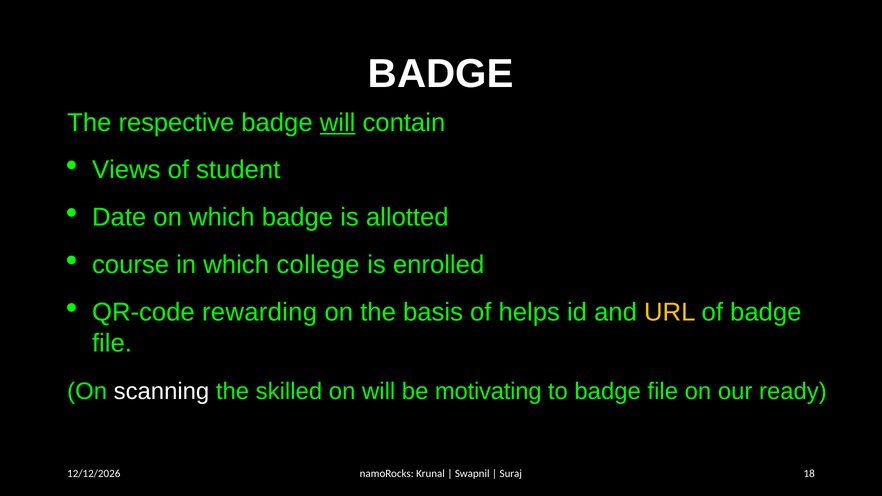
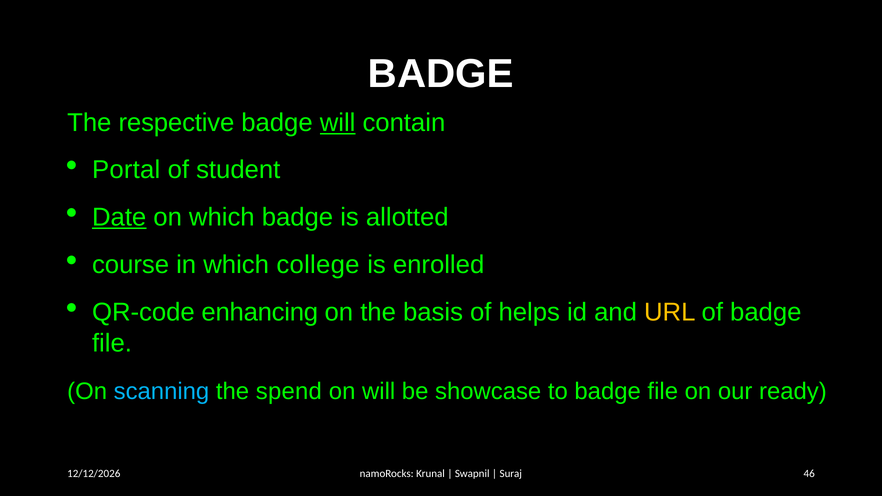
Views: Views -> Portal
Date underline: none -> present
rewarding: rewarding -> enhancing
scanning colour: white -> light blue
skilled: skilled -> spend
motivating: motivating -> showcase
18: 18 -> 46
